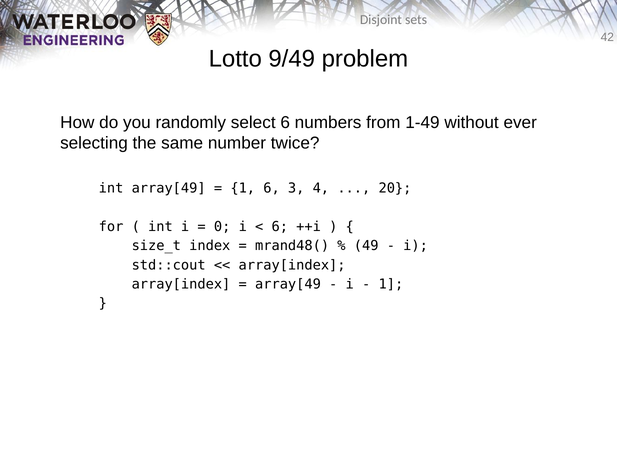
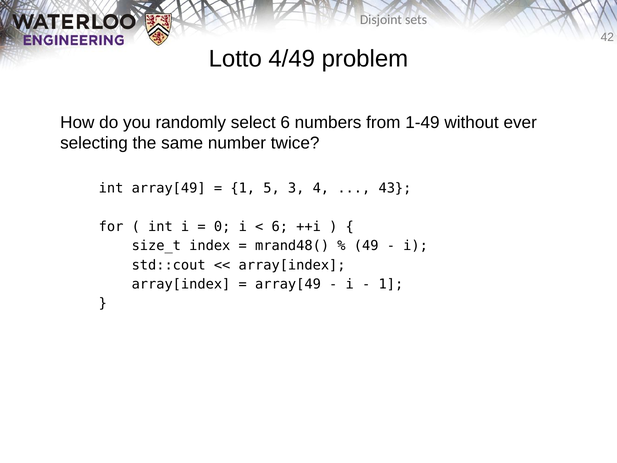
9/49: 9/49 -> 4/49
1 6: 6 -> 5
20: 20 -> 43
